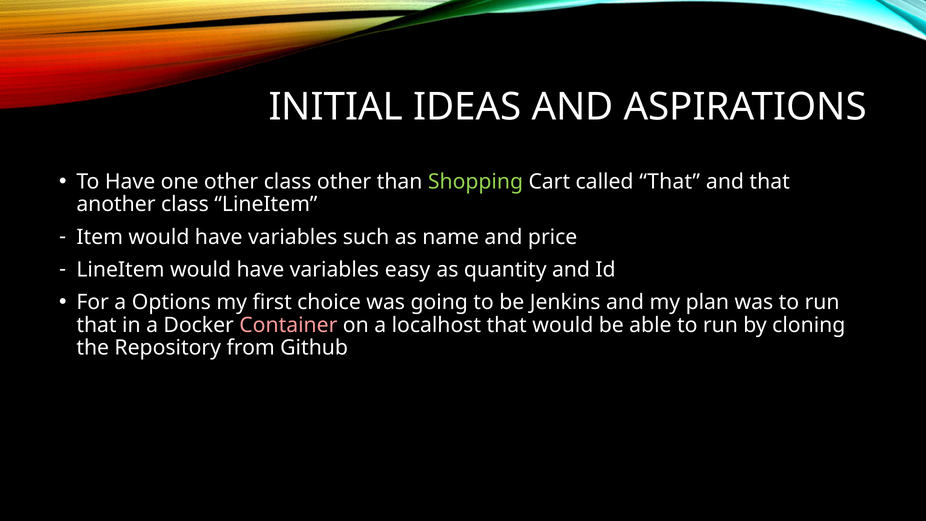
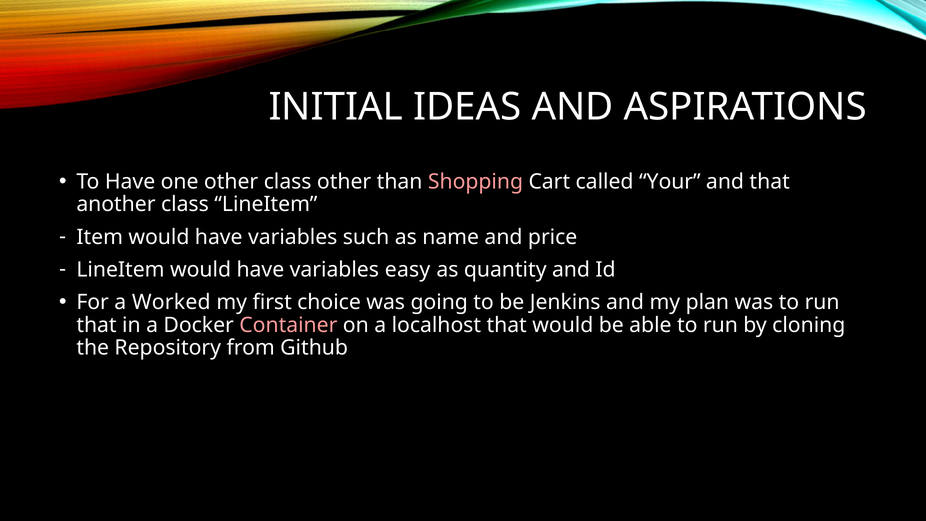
Shopping colour: light green -> pink
called That: That -> Your
Options: Options -> Worked
